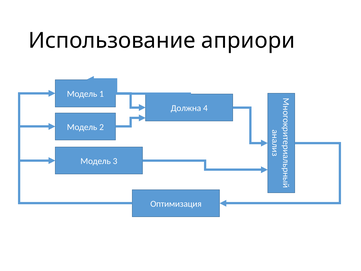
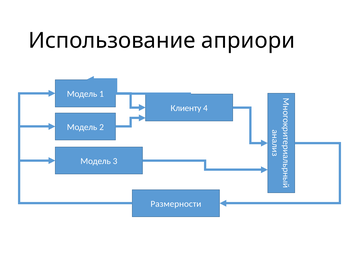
Должна: Должна -> Клиенту
Оптимизация: Оптимизация -> Размерности
